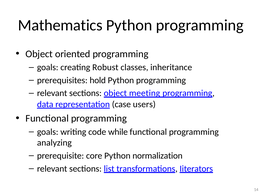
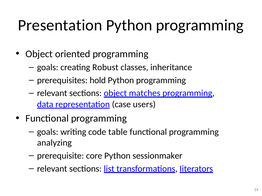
Mathematics: Mathematics -> Presentation
meeting: meeting -> matches
while: while -> table
normalization: normalization -> sessionmaker
